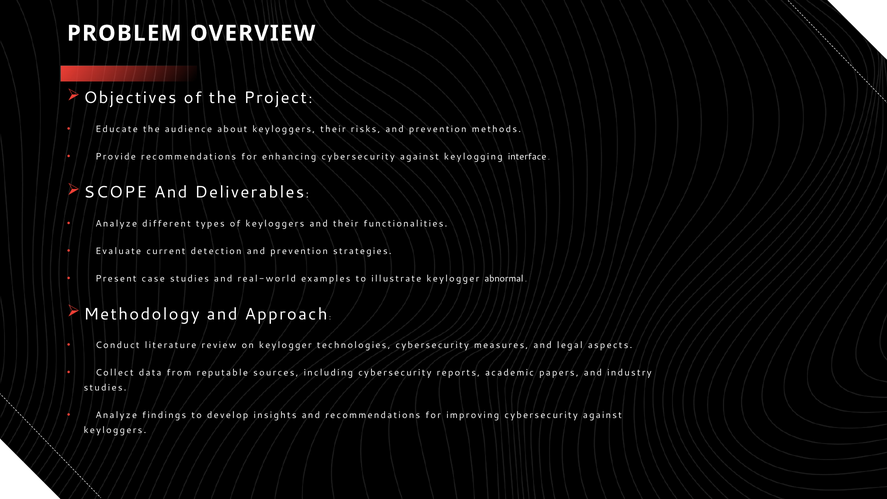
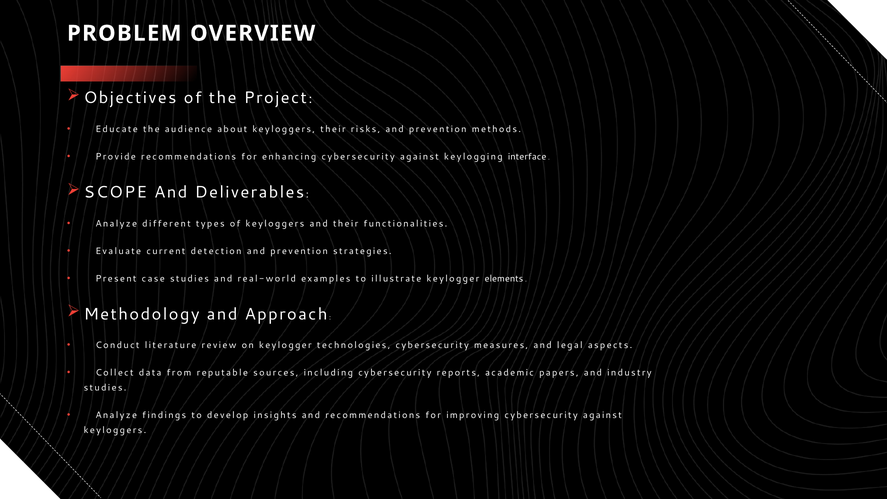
abnormal: abnormal -> elements
